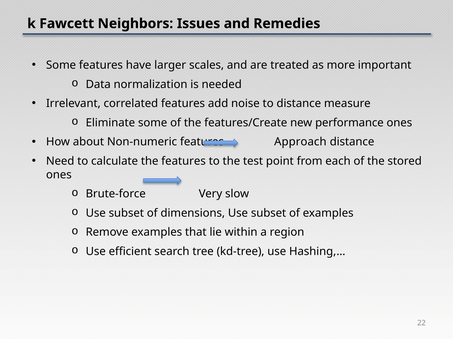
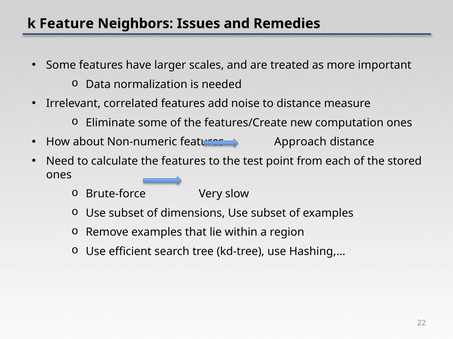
Fawcett: Fawcett -> Feature
performance: performance -> computation
